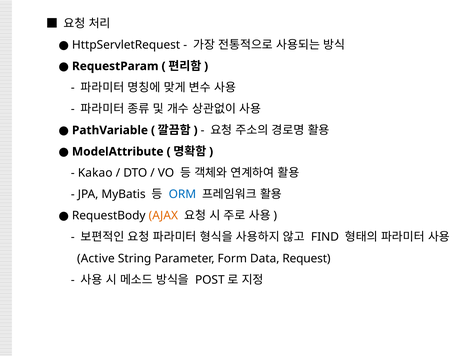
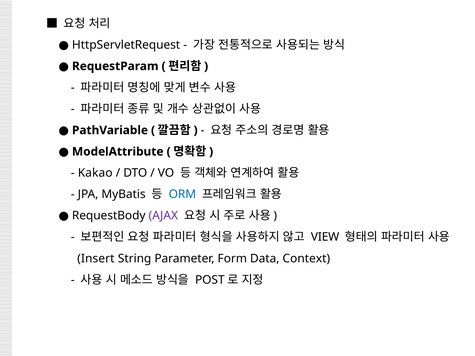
AJAX colour: orange -> purple
FIND: FIND -> VIEW
Active: Active -> Insert
Request: Request -> Context
